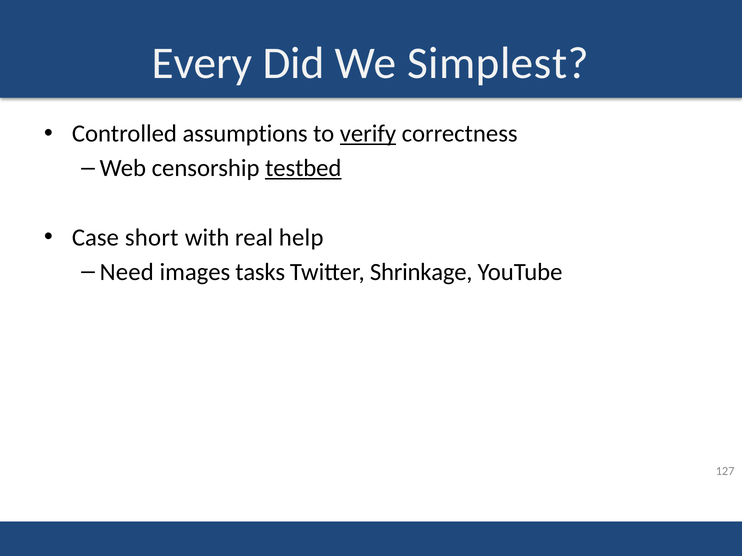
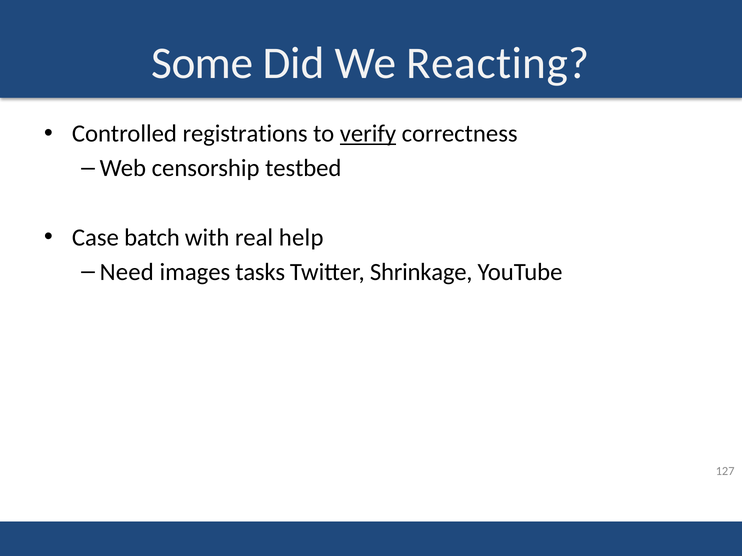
Every: Every -> Some
Simplest: Simplest -> Reacting
assumptions: assumptions -> registrations
testbed underline: present -> none
short: short -> batch
